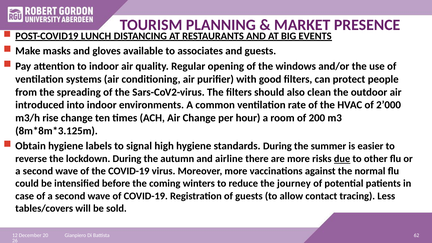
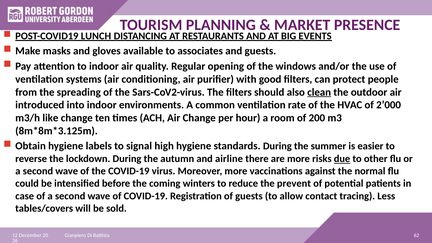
clean underline: none -> present
rise: rise -> like
journey: journey -> prevent
